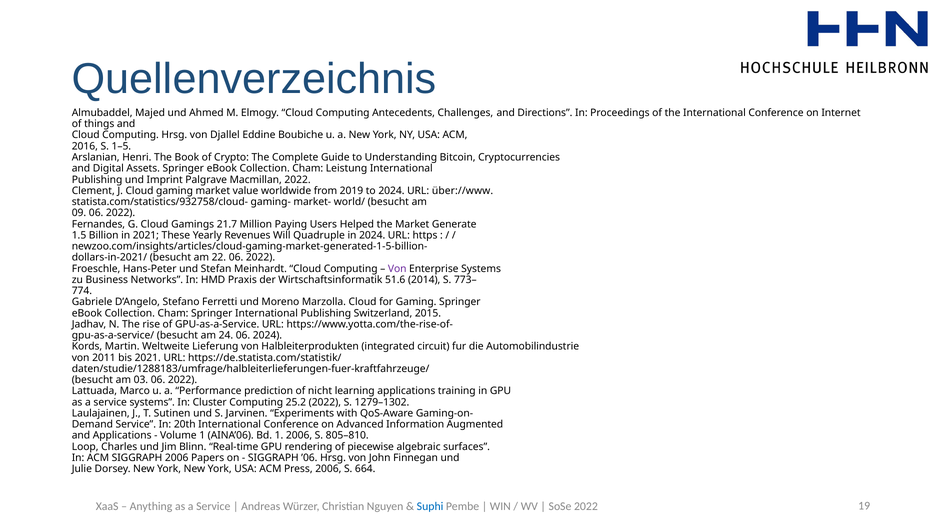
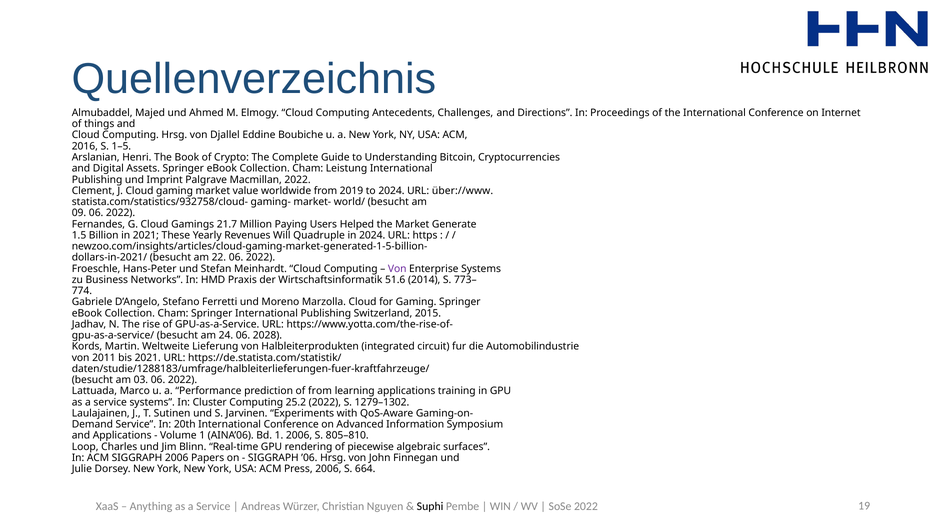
06 2024: 2024 -> 2028
of nicht: nicht -> from
Augmented: Augmented -> Symposium
Suphi colour: blue -> black
